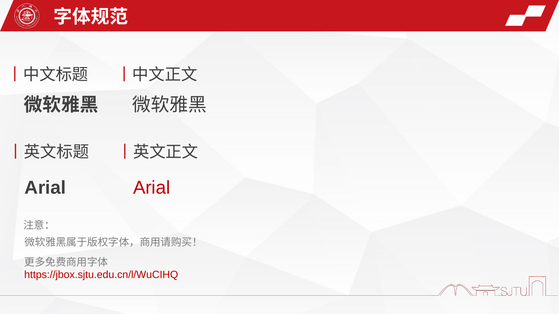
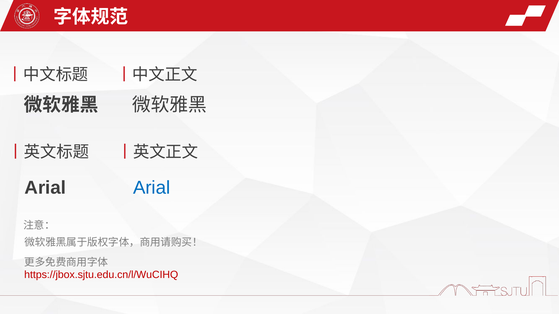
Arial at (152, 188) colour: red -> blue
